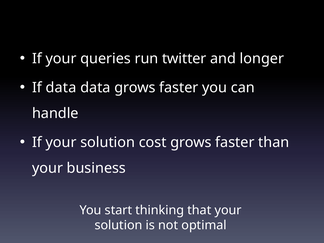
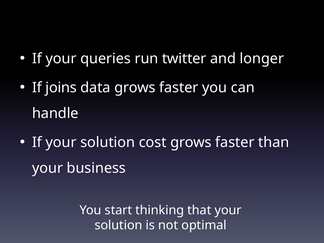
If data: data -> joins
